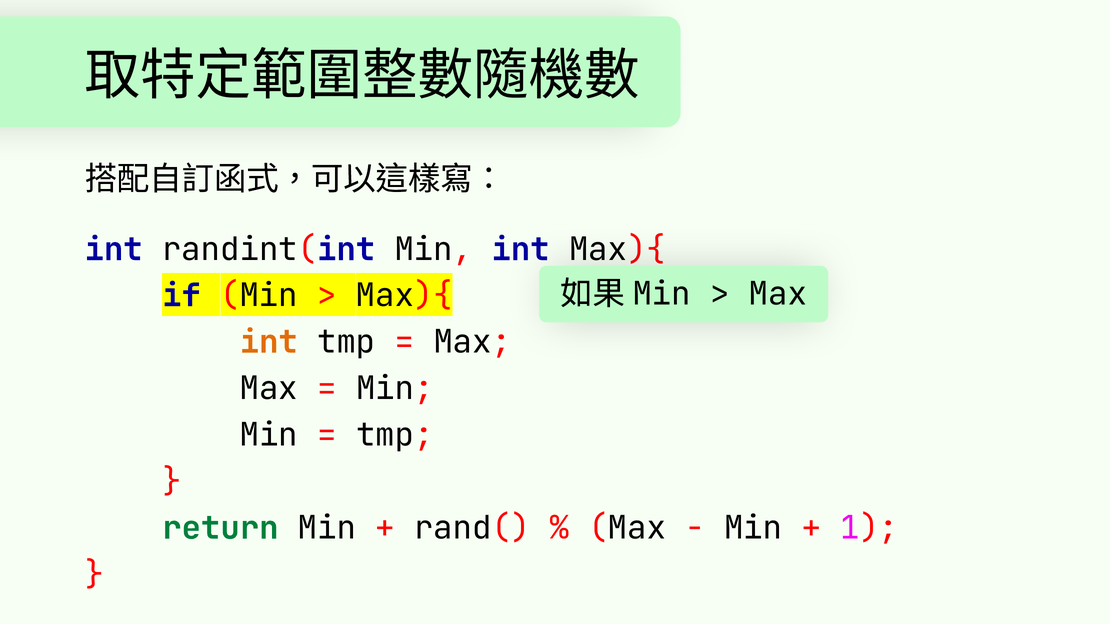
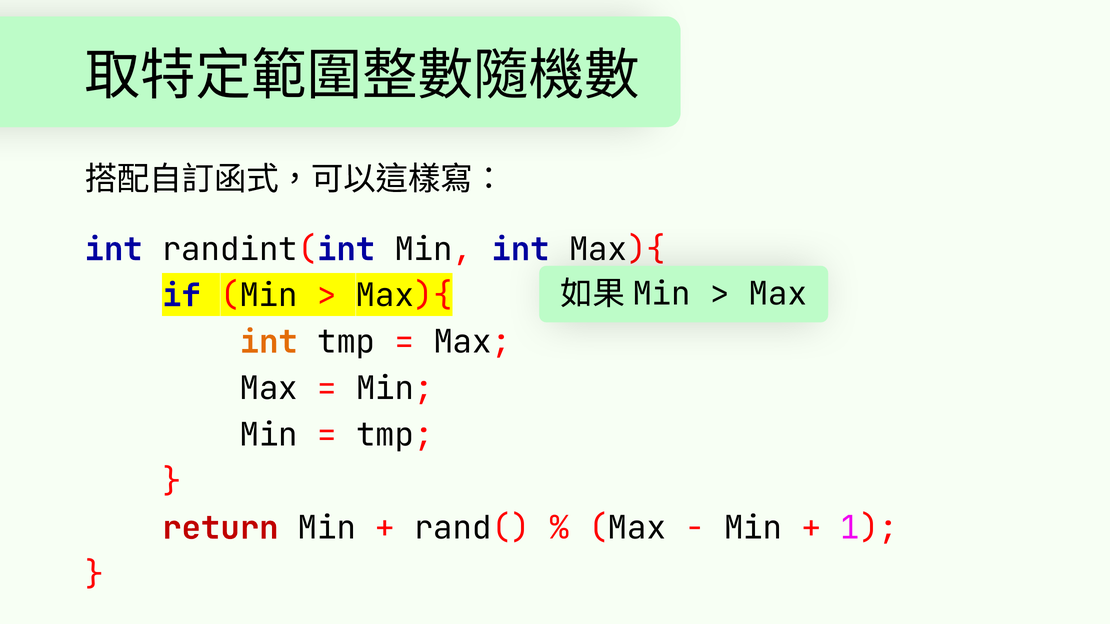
return colour: green -> red
